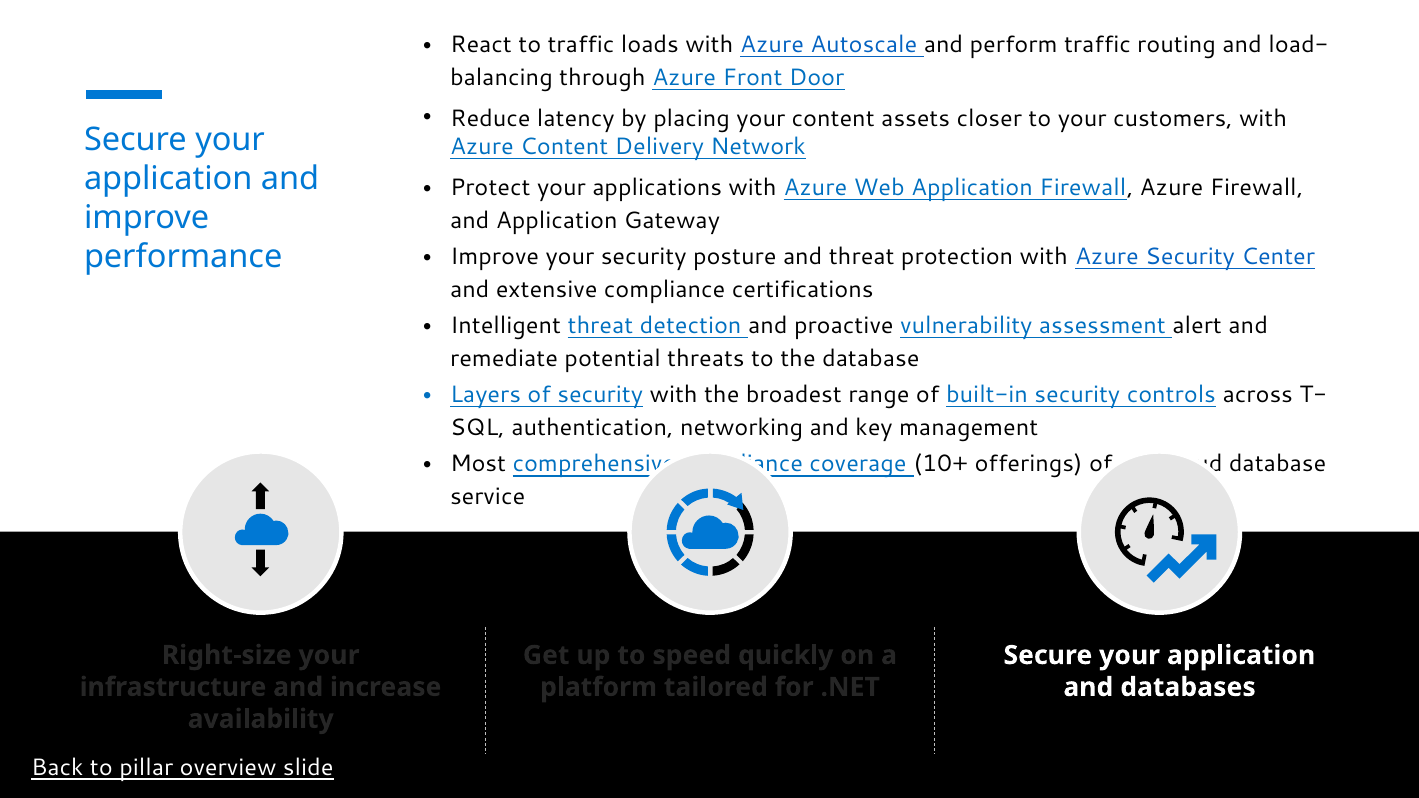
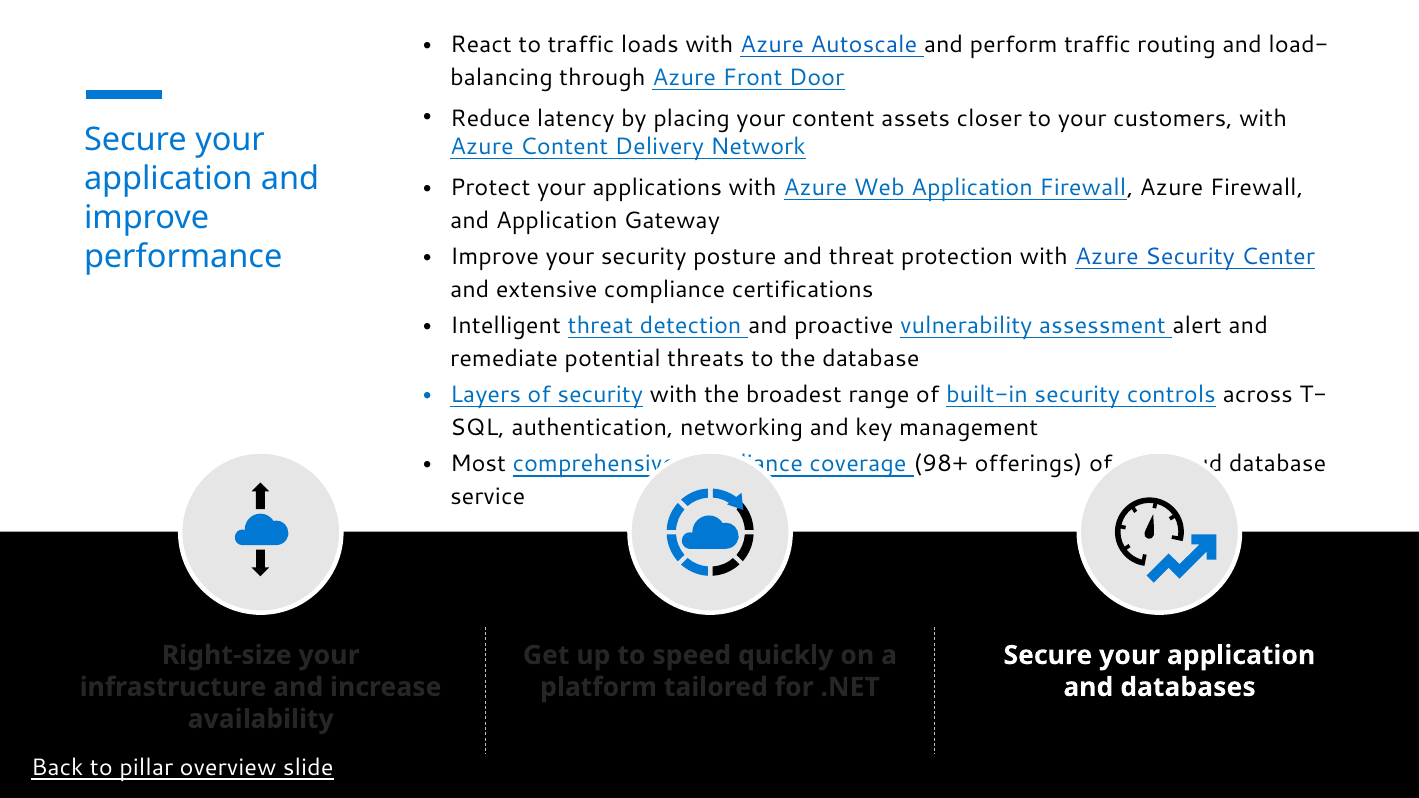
10+: 10+ -> 98+
